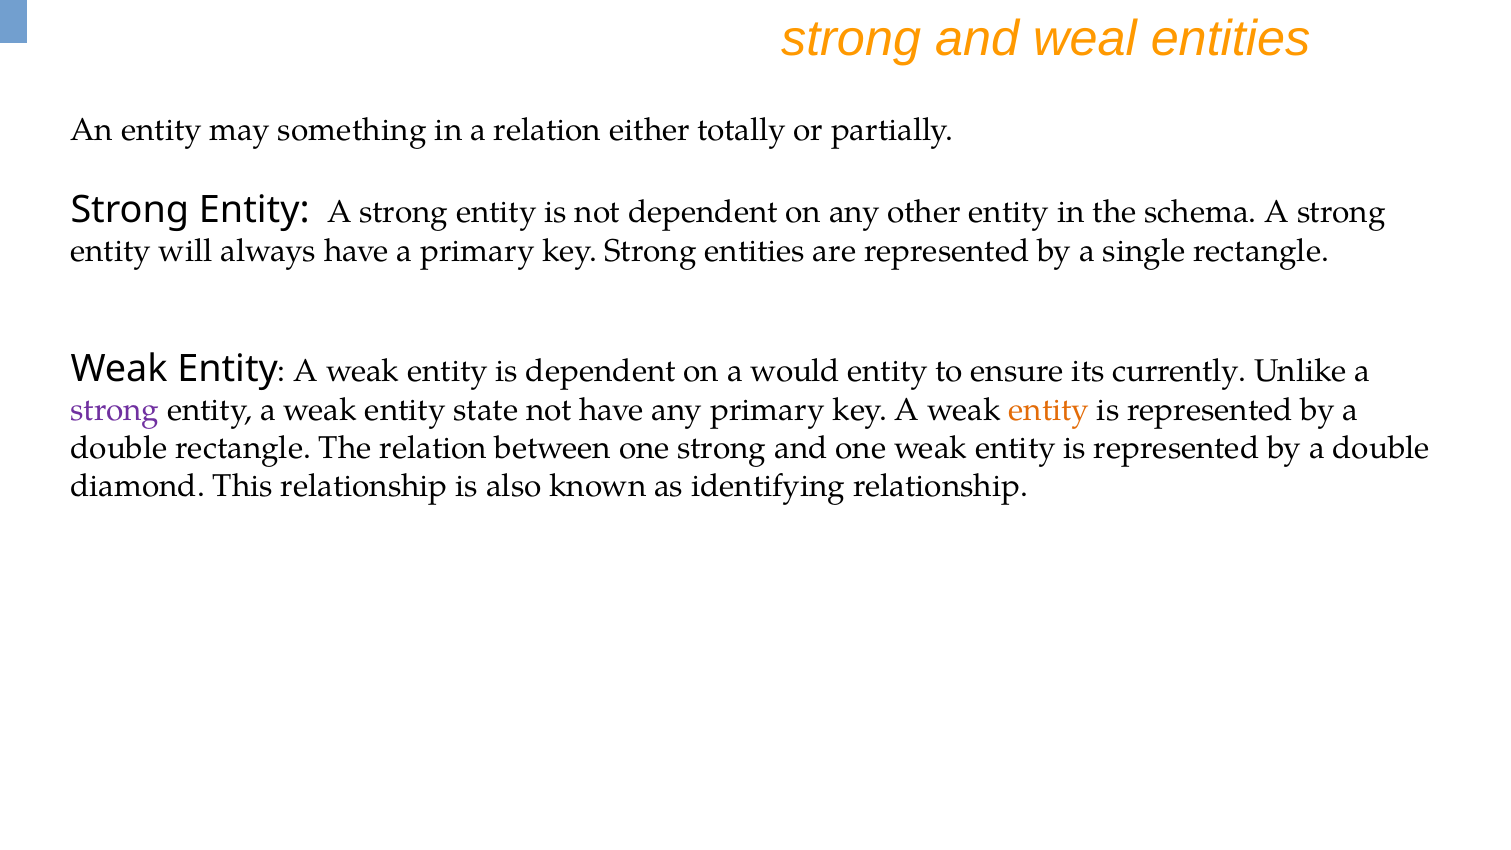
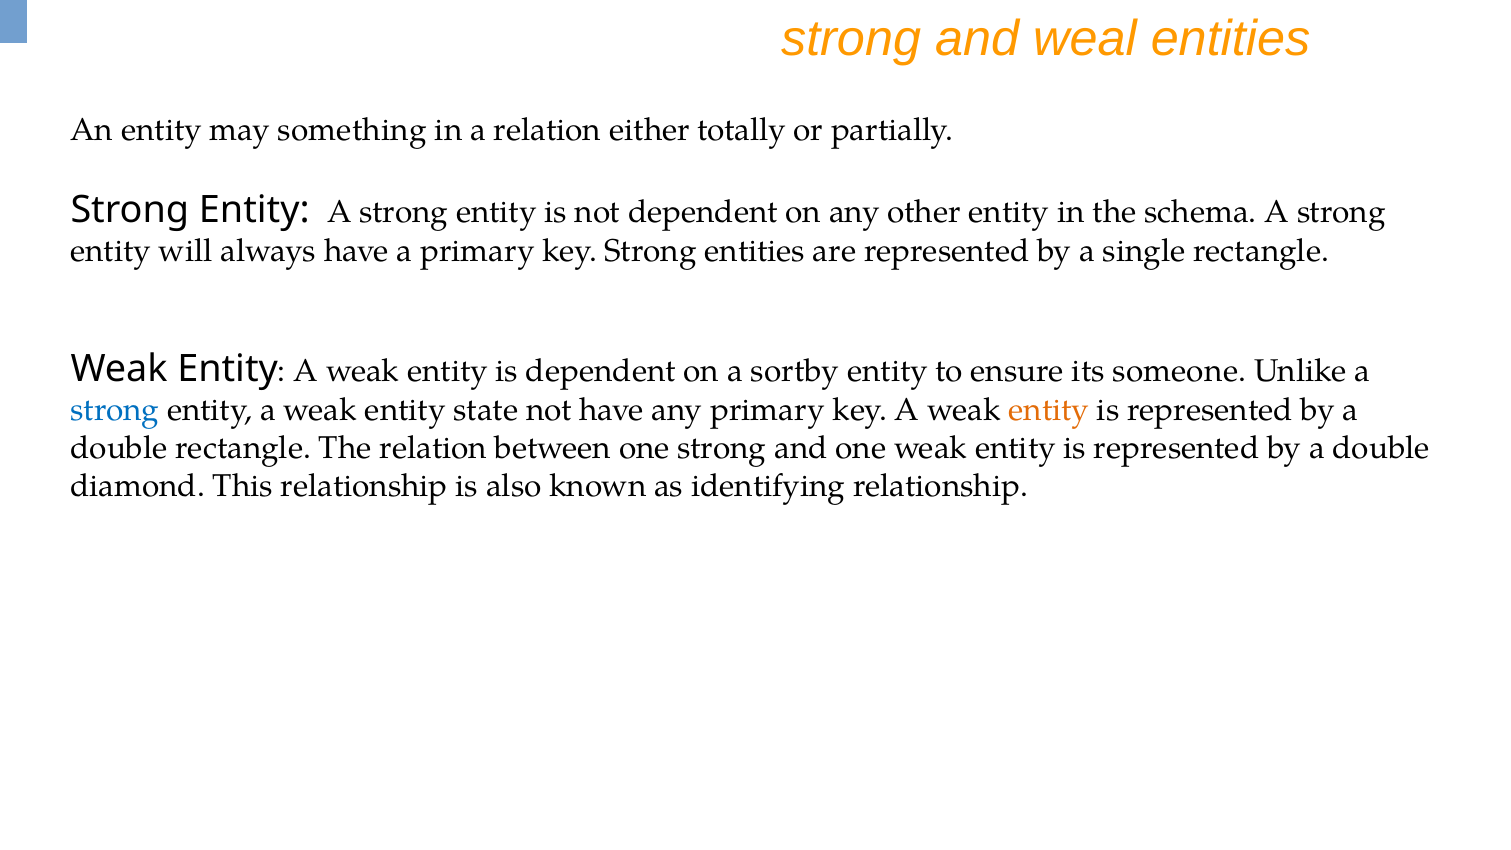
would: would -> sortby
currently: currently -> someone
strong at (115, 410) colour: purple -> blue
